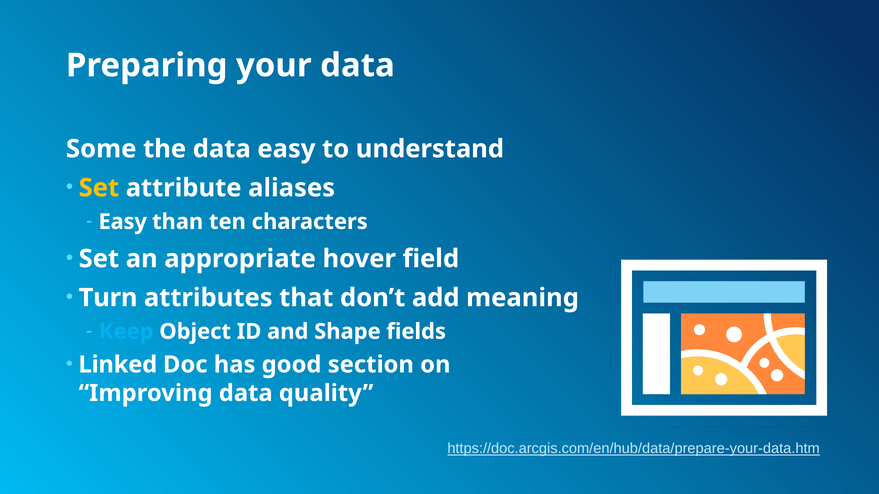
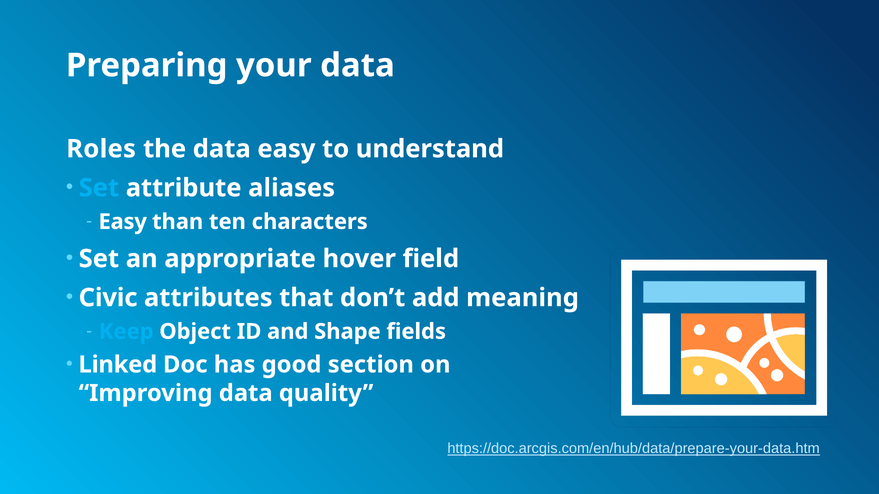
Some: Some -> Roles
Set at (99, 188) colour: yellow -> light blue
Turn: Turn -> Civic
